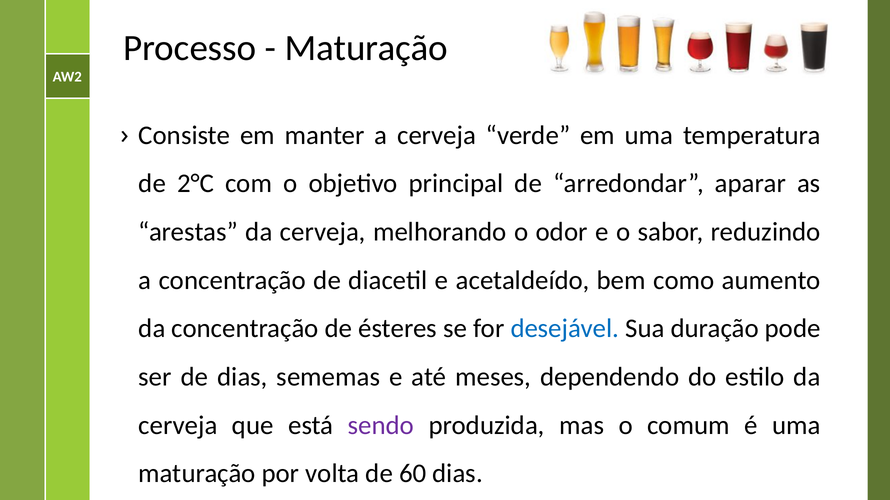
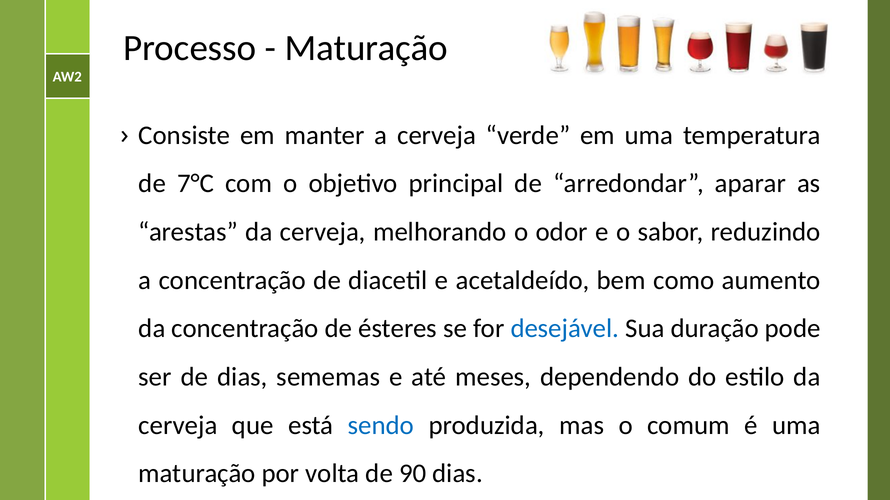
2°C: 2°C -> 7°C
sendo colour: purple -> blue
60: 60 -> 90
